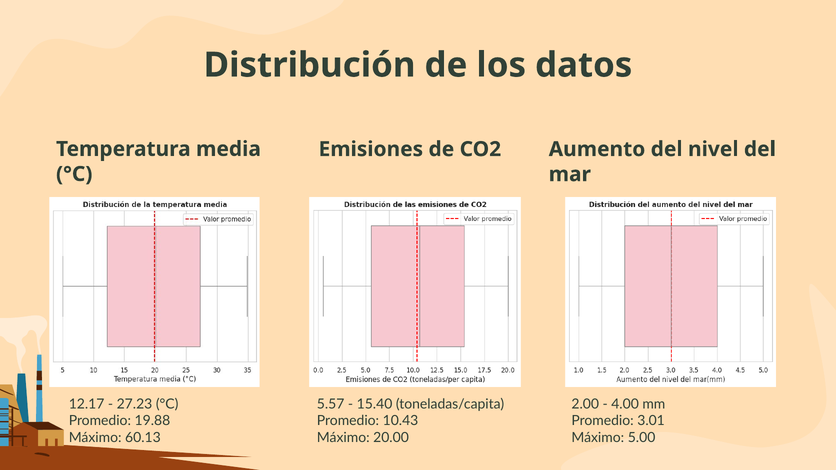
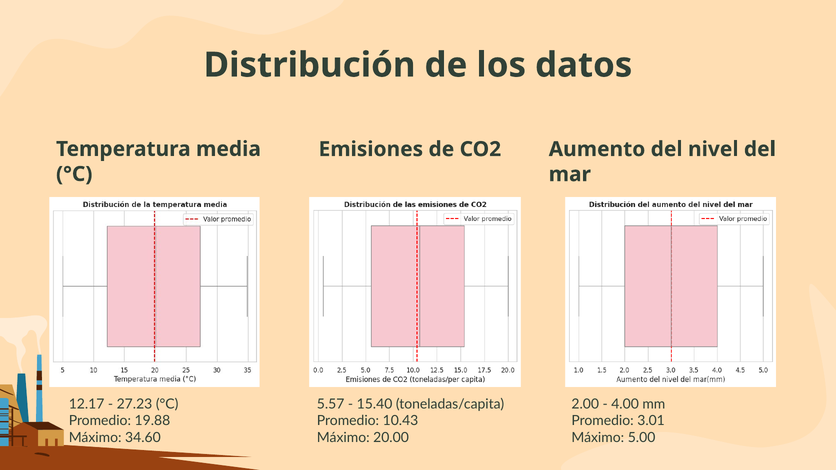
60.13: 60.13 -> 34.60
